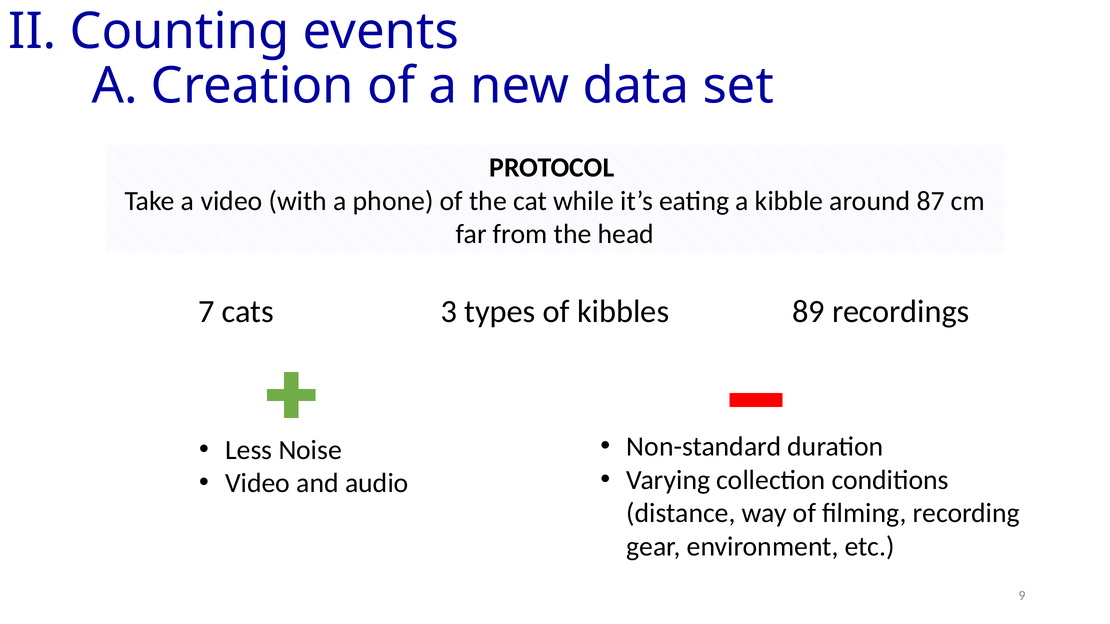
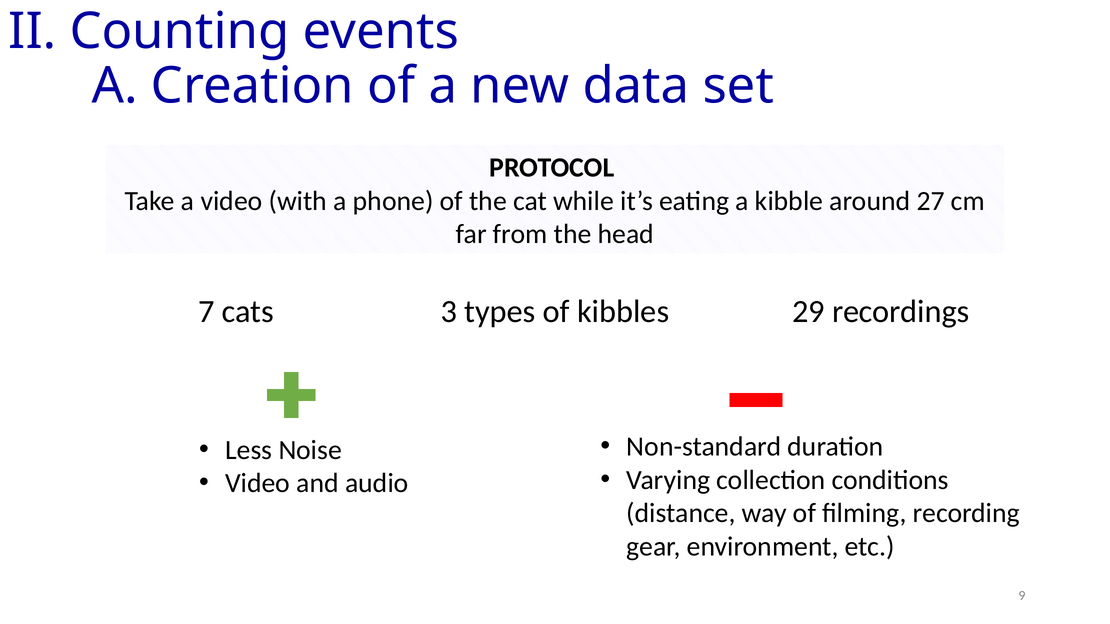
87: 87 -> 27
89: 89 -> 29
